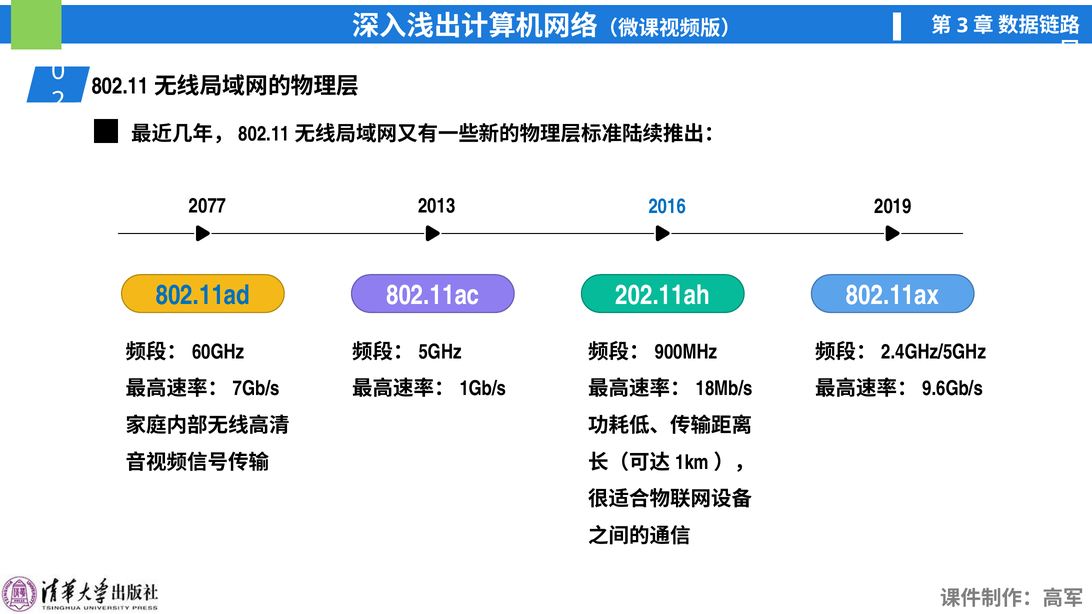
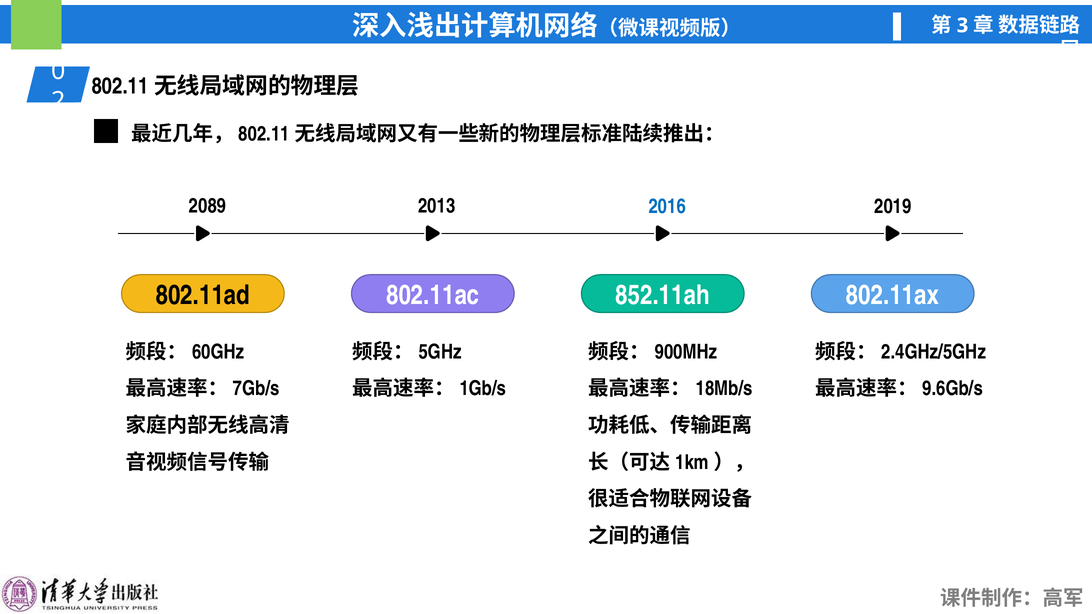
2077: 2077 -> 2089
802.11ad colour: blue -> black
202.11ah: 202.11ah -> 852.11ah
